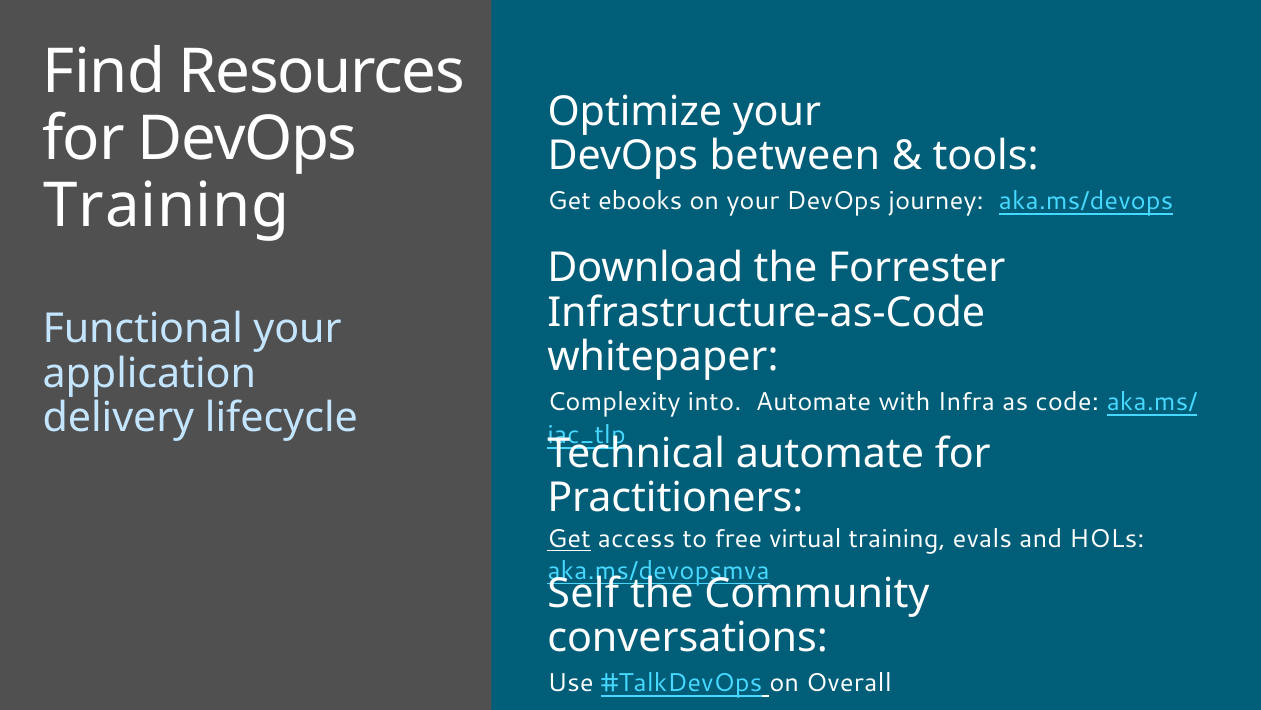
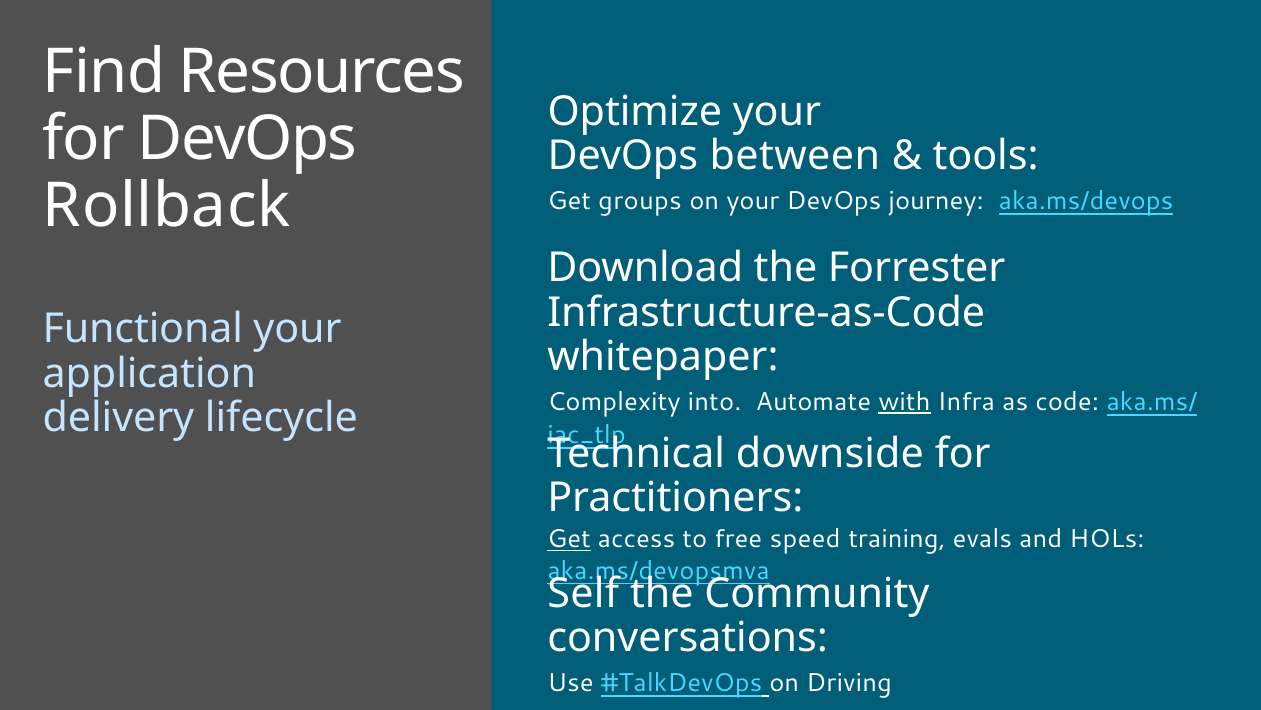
Training at (167, 206): Training -> Rollback
ebooks: ebooks -> groups
with underline: none -> present
Technical automate: automate -> downside
virtual: virtual -> speed
Overall: Overall -> Driving
